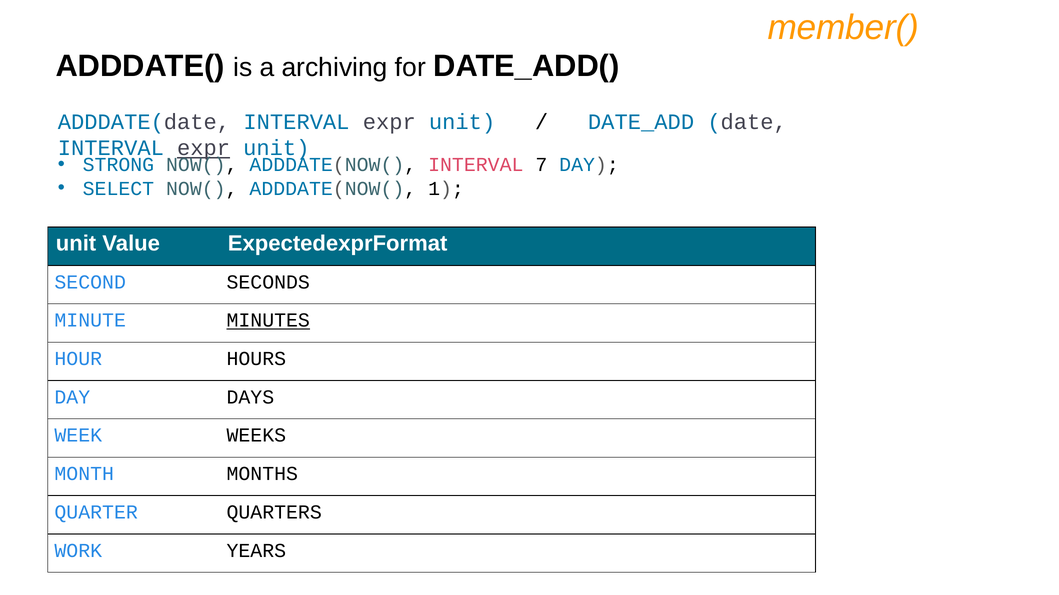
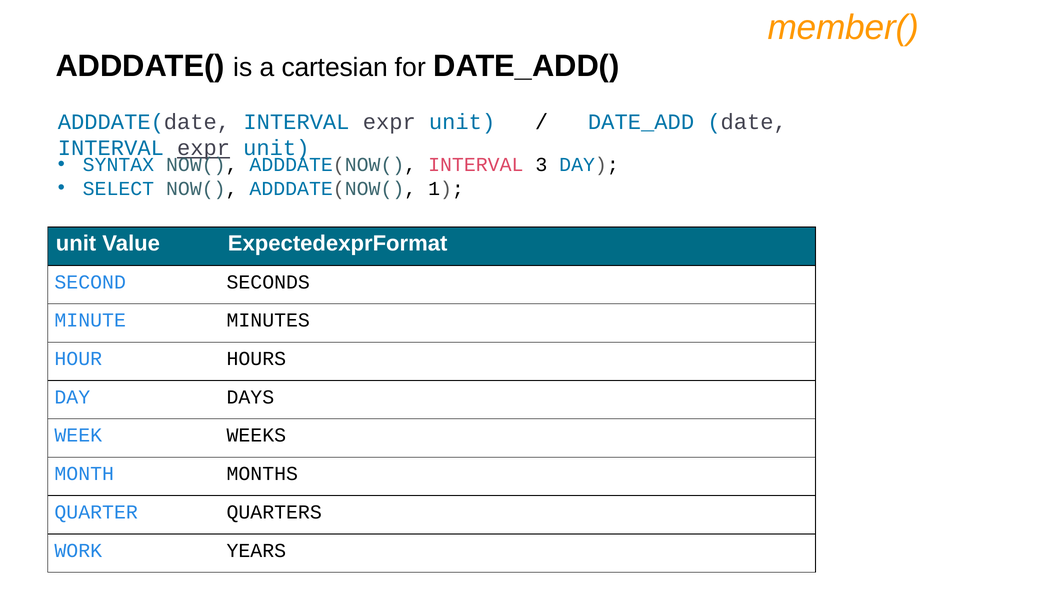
archiving: archiving -> cartesian
STRONG: STRONG -> SYNTAX
7: 7 -> 3
MINUTES underline: present -> none
